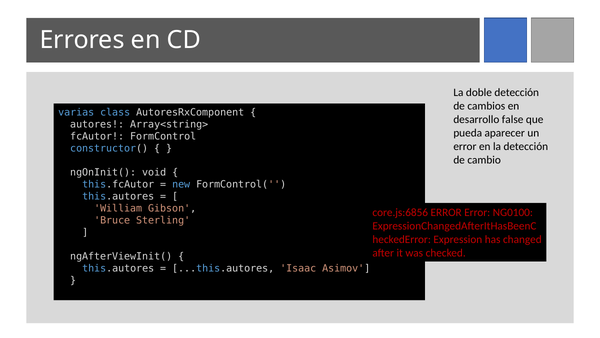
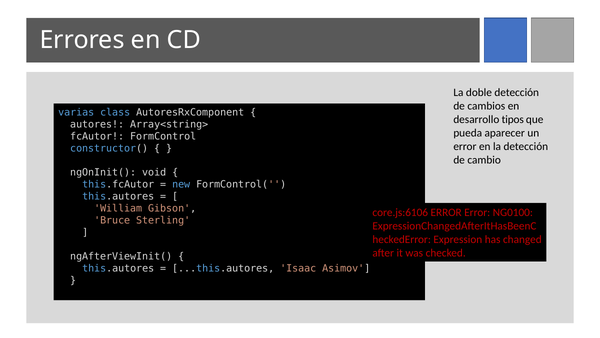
false: false -> tipos
core.js:6856: core.js:6856 -> core.js:6106
